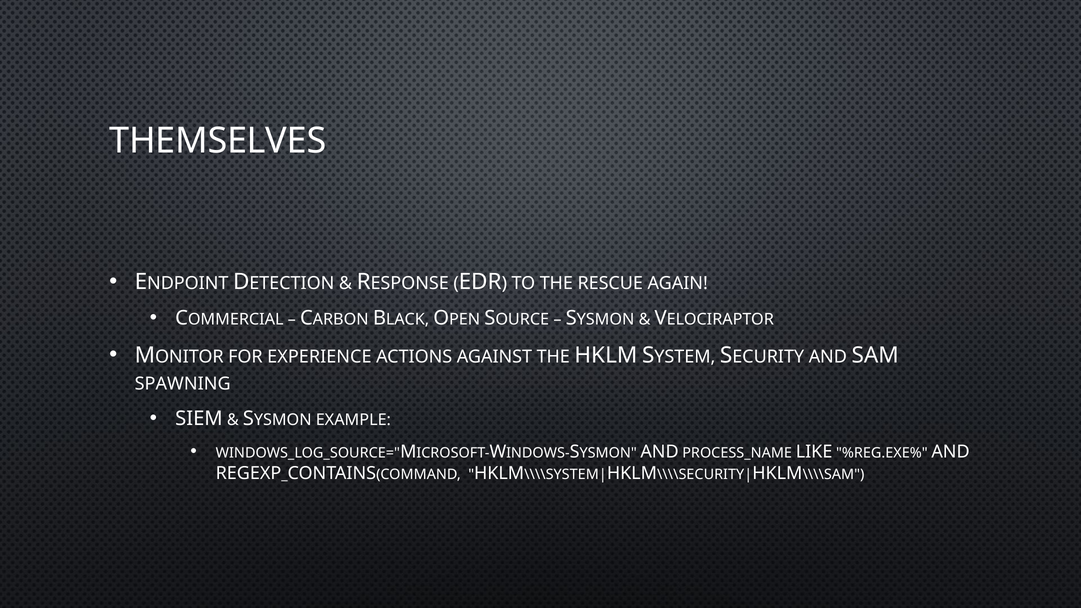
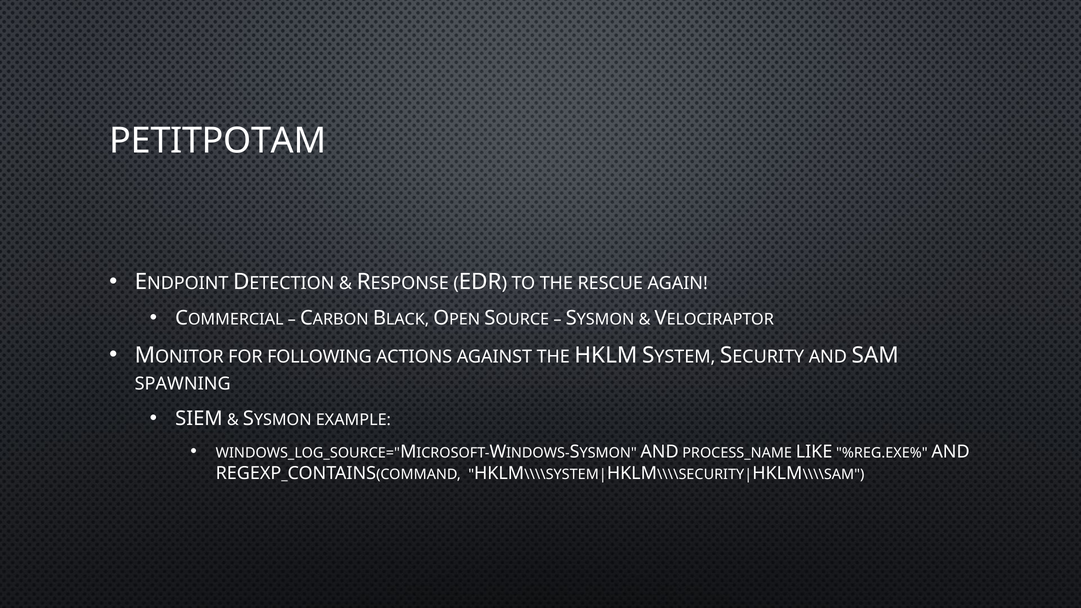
THEMSELVES: THEMSELVES -> PETITPOTAM
EXPERIENCE: EXPERIENCE -> FOLLOWING
